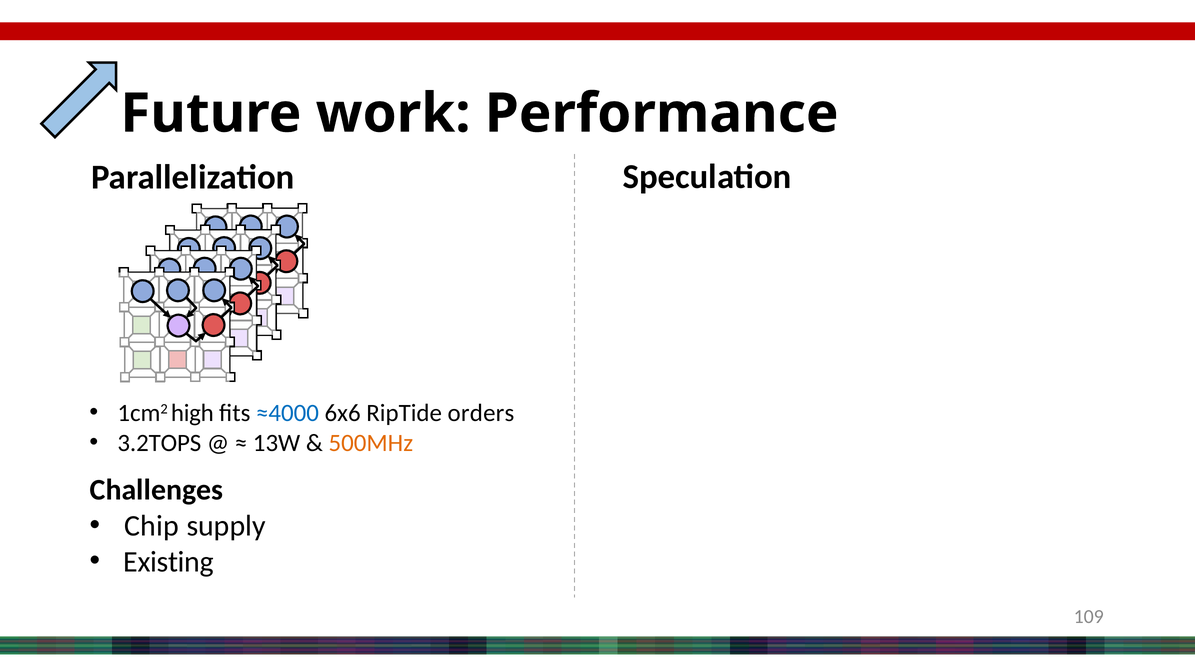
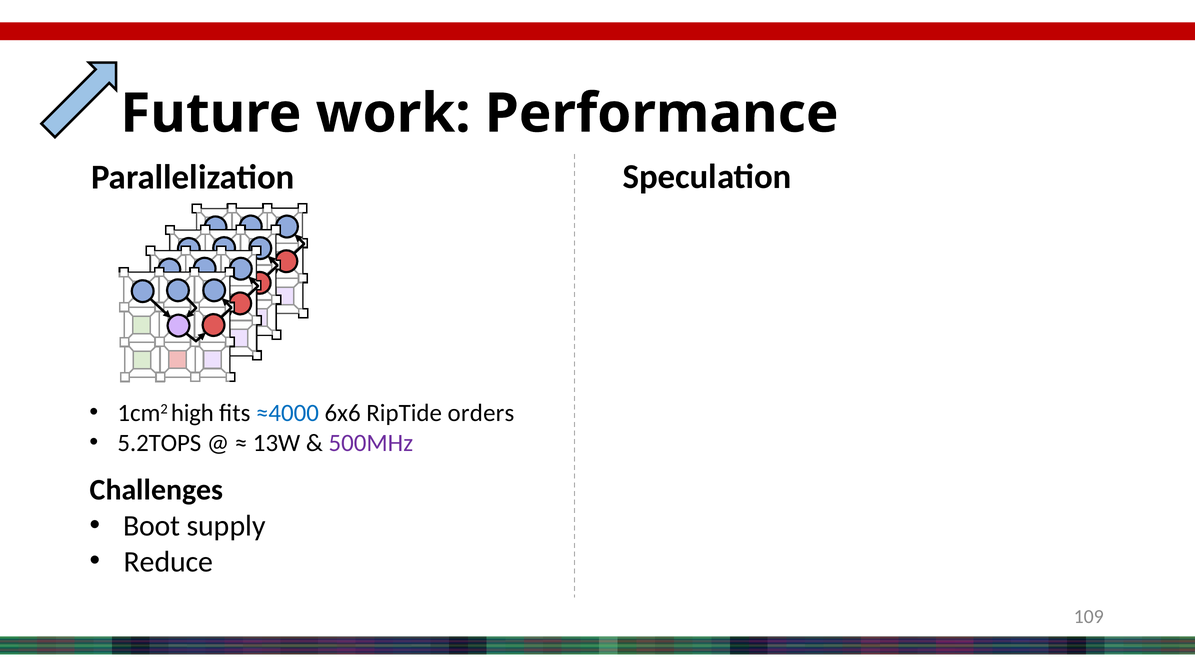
3.2TOPS: 3.2TOPS -> 5.2TOPS
500MHz colour: orange -> purple
Chip: Chip -> Boot
Existing: Existing -> Reduce
